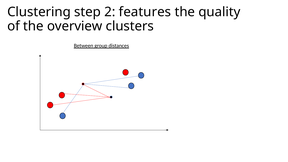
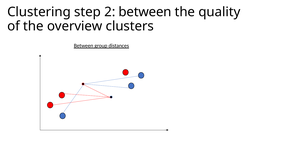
2 features: features -> between
